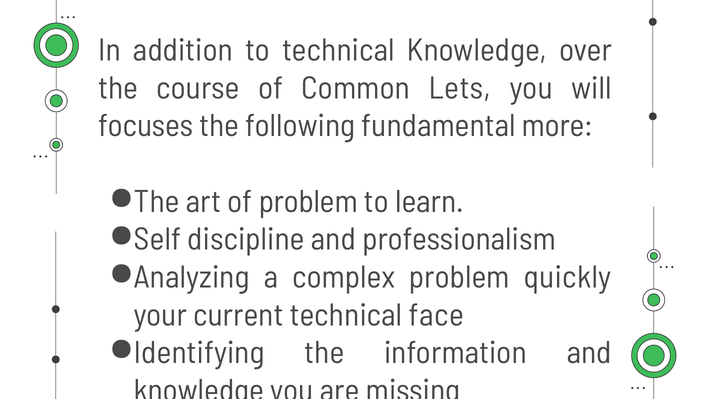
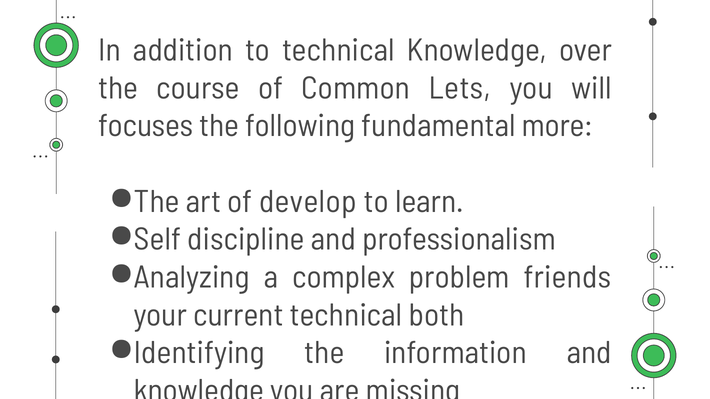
of problem: problem -> develop
quickly: quickly -> friends
face: face -> both
